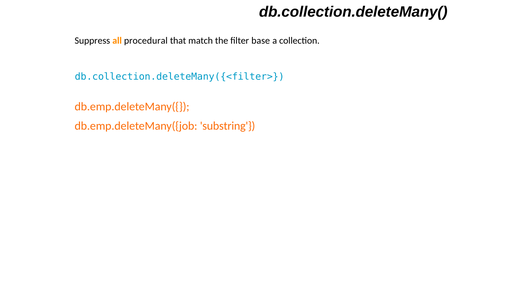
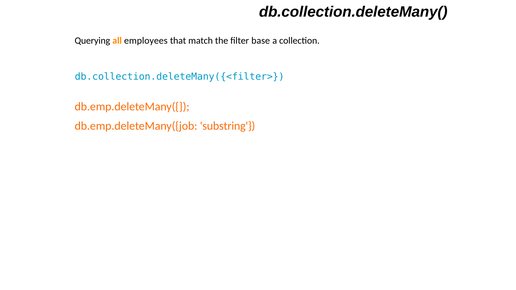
Suppress: Suppress -> Querying
procedural: procedural -> employees
